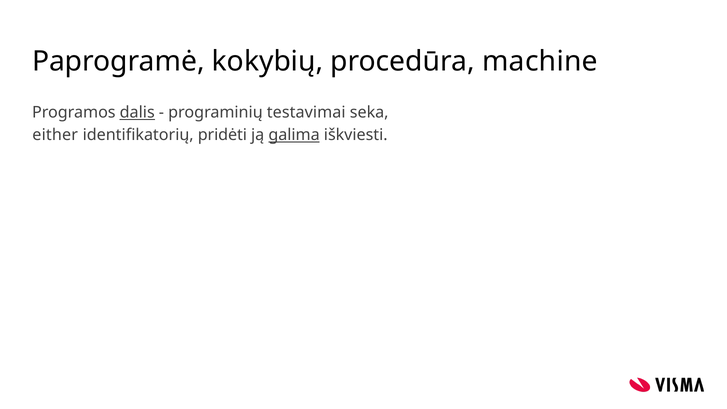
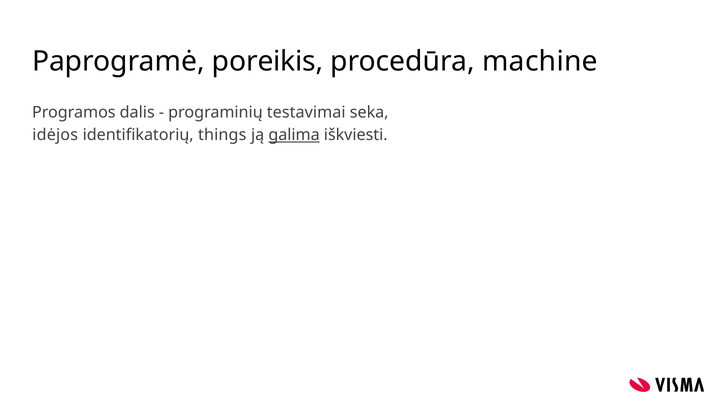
kokybių: kokybių -> poreikis
dalis underline: present -> none
either: either -> idėjos
pridėti: pridėti -> things
